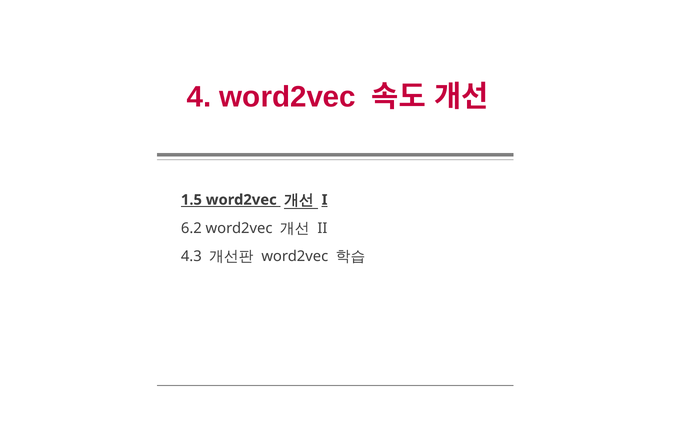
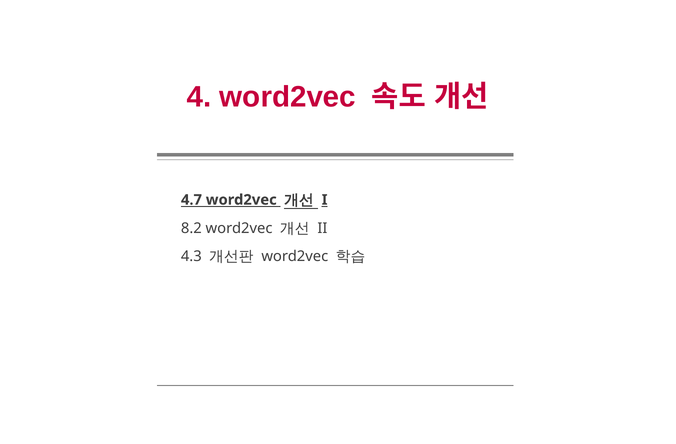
1.5: 1.5 -> 4.7
6.2: 6.2 -> 8.2
